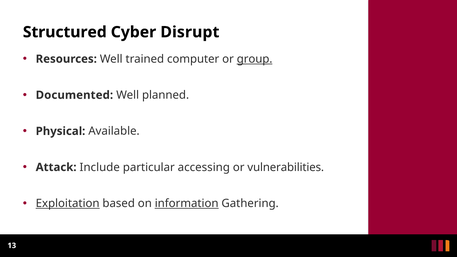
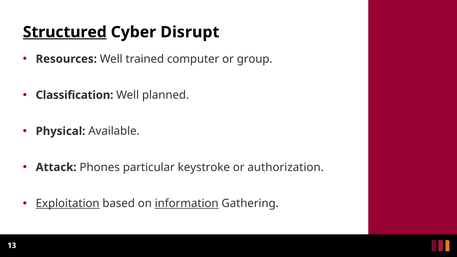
Structured underline: none -> present
group underline: present -> none
Documented: Documented -> Classification
Include: Include -> Phones
accessing: accessing -> keystroke
vulnerabilities: vulnerabilities -> authorization
